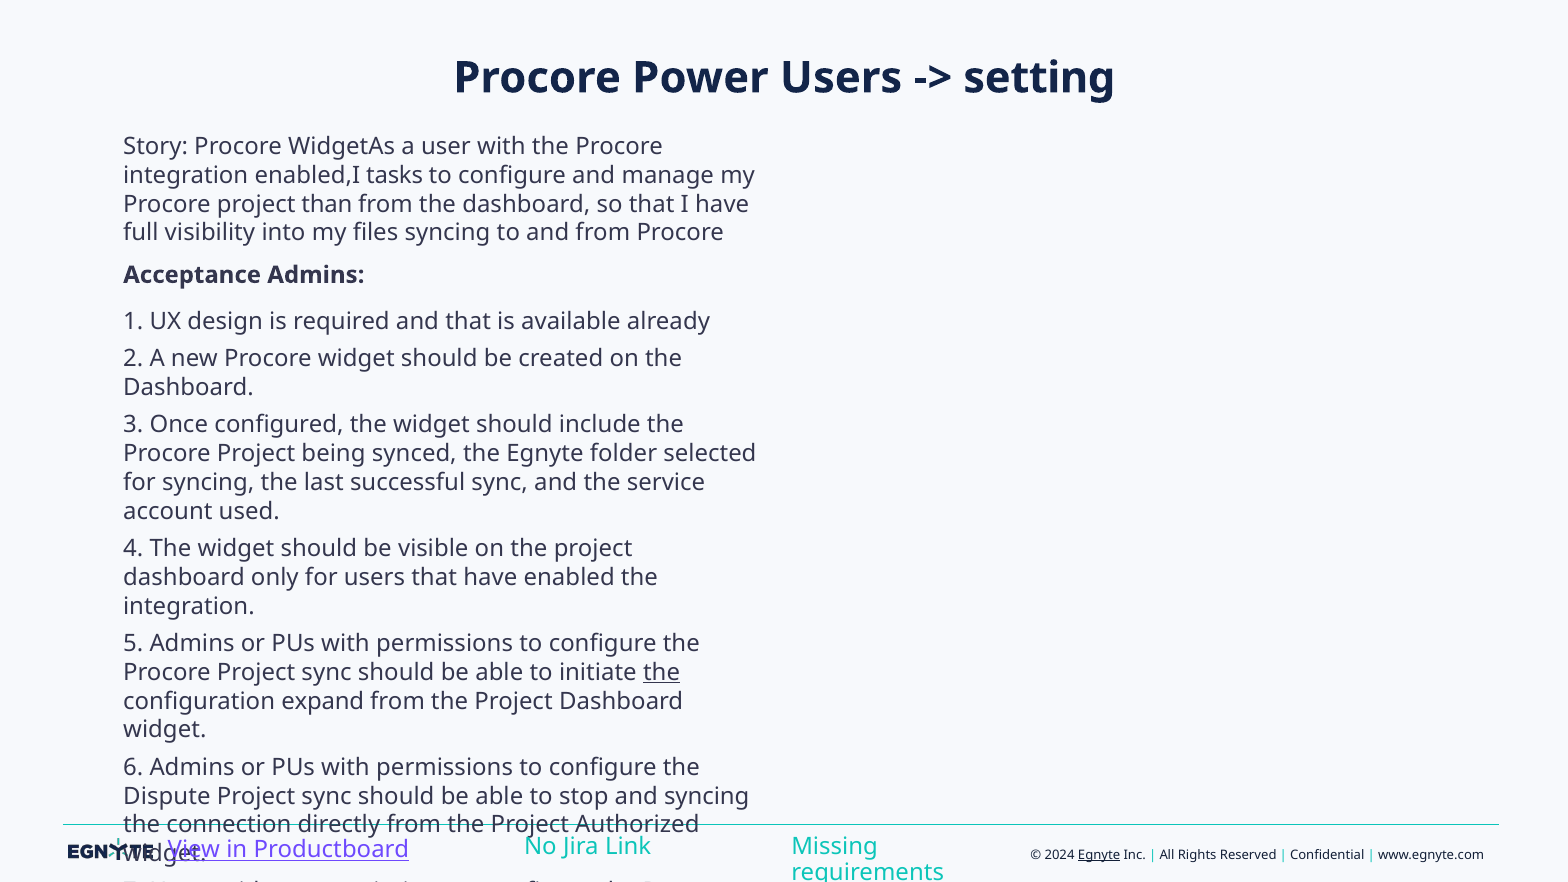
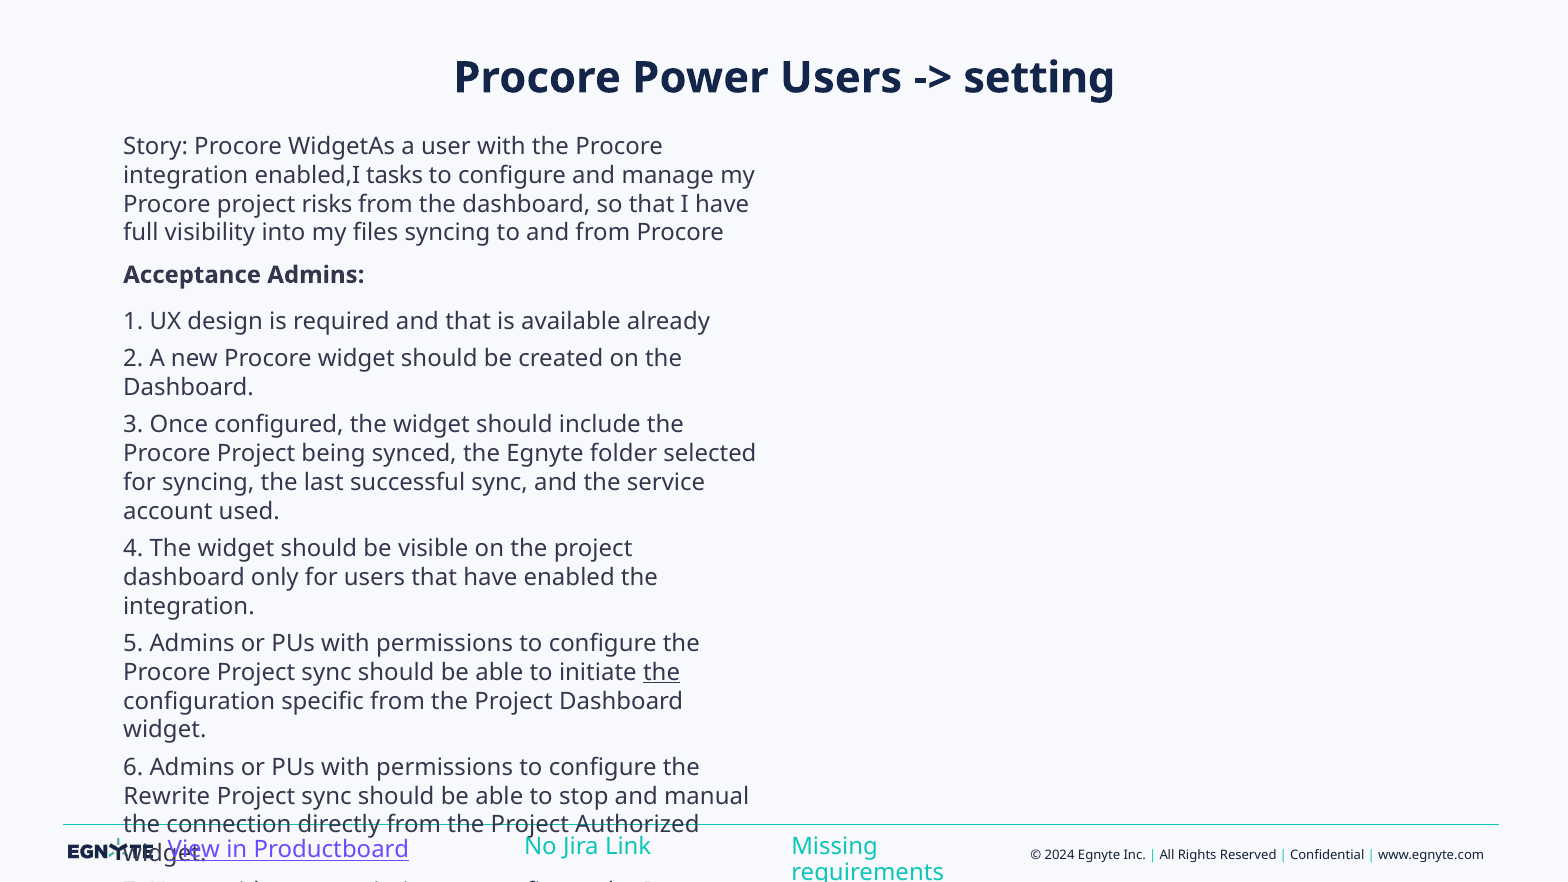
than: than -> risks
expand: expand -> specific
Dispute: Dispute -> Rewrite
and syncing: syncing -> manual
Egnyte at (1099, 855) underline: present -> none
